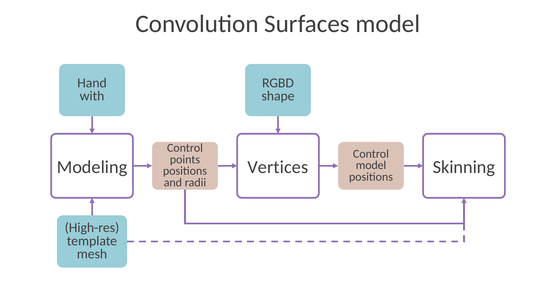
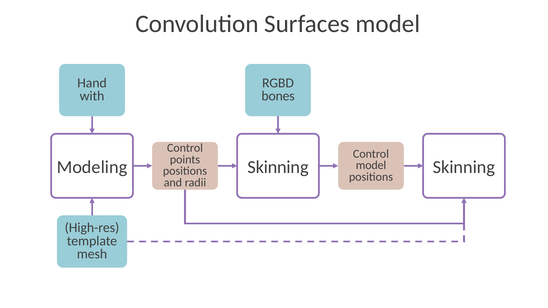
shape: shape -> bones
Modeling Vertices: Vertices -> Skinning
